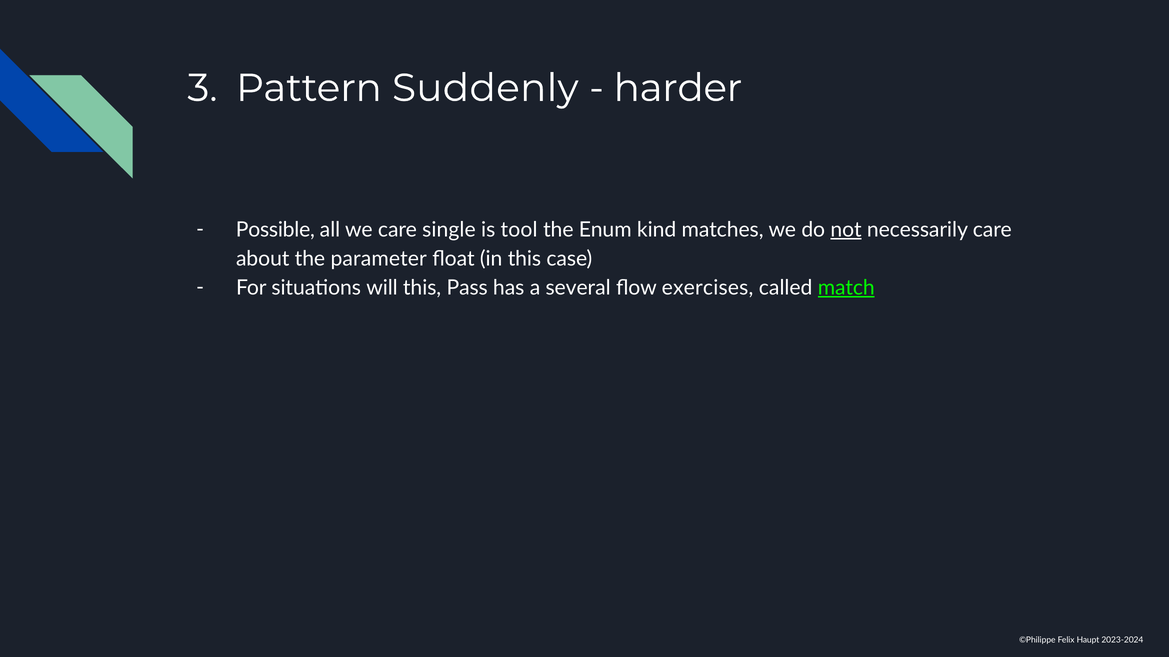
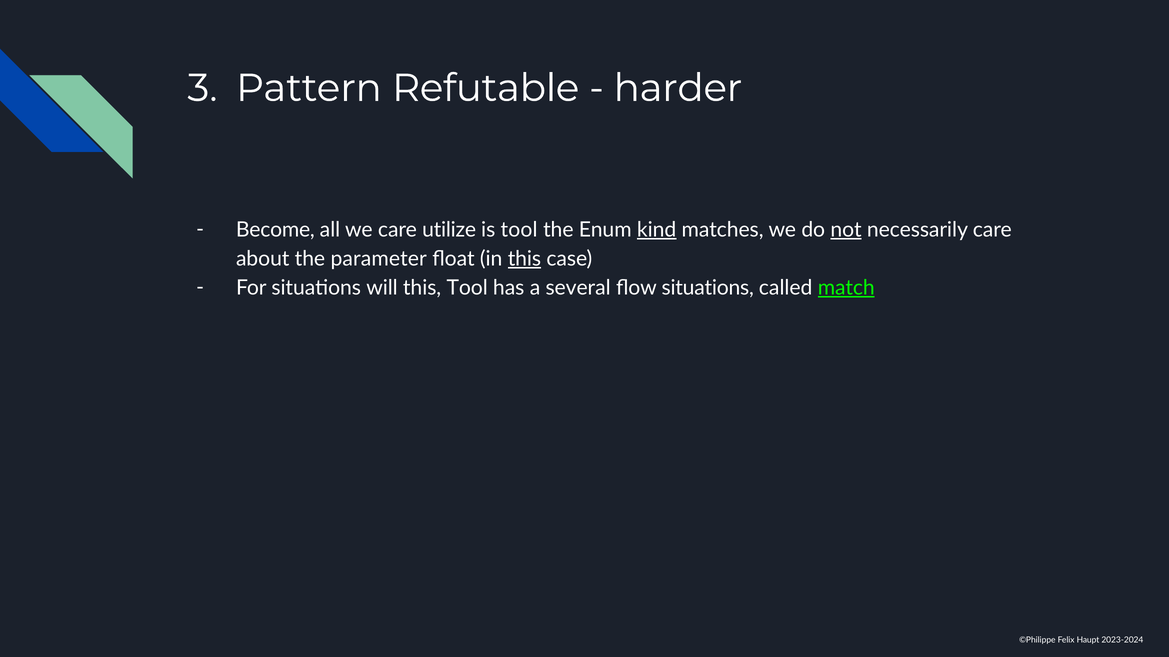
Suddenly: Suddenly -> Refutable
Possible: Possible -> Become
single: single -> utilize
kind underline: none -> present
this at (524, 259) underline: none -> present
this Pass: Pass -> Tool
flow exercises: exercises -> situations
